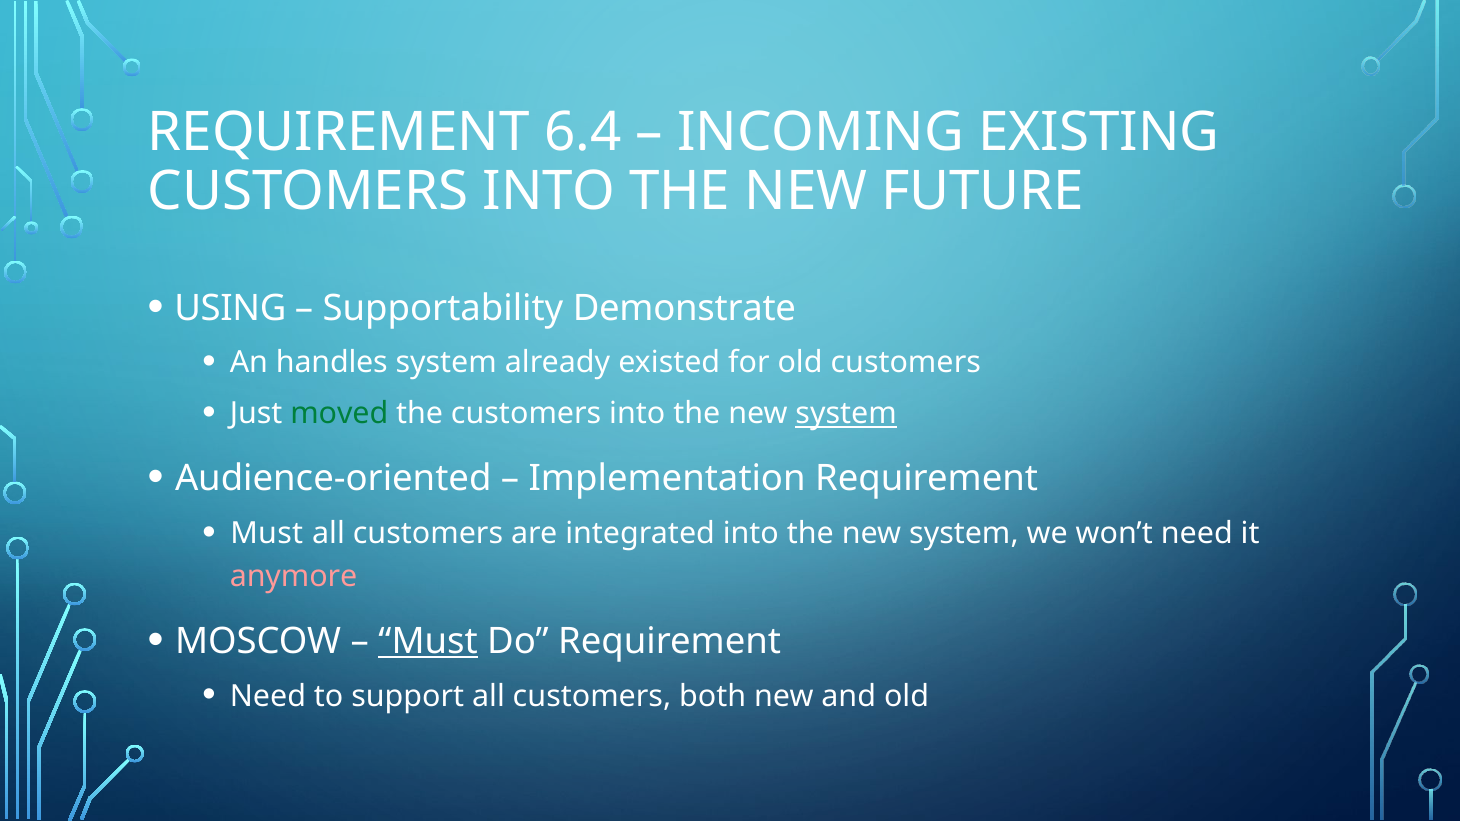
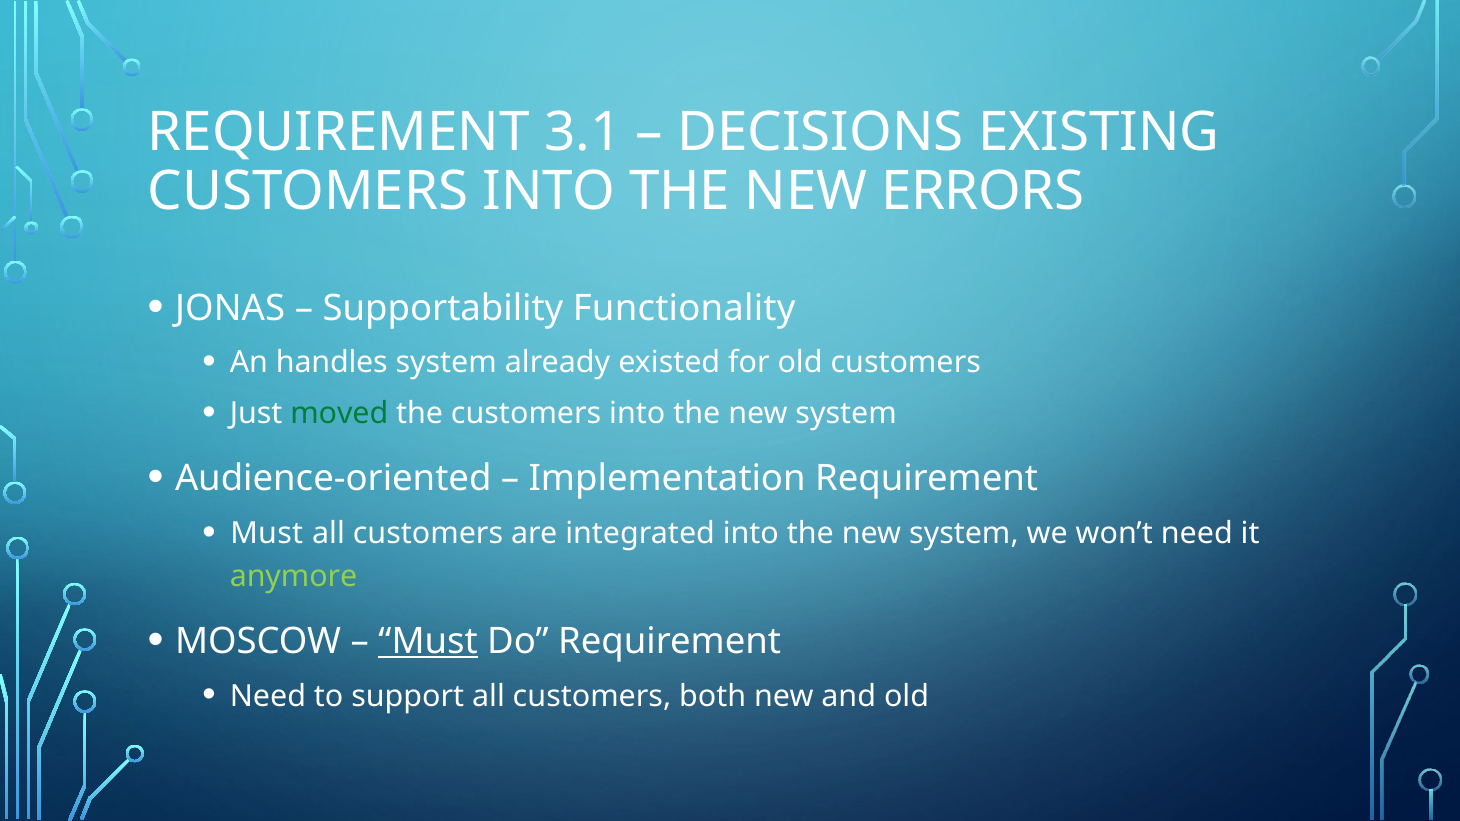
6.4: 6.4 -> 3.1
INCOMING: INCOMING -> DECISIONS
FUTURE: FUTURE -> ERRORS
USING: USING -> JONAS
Demonstrate: Demonstrate -> Functionality
system at (846, 414) underline: present -> none
anymore colour: pink -> light green
